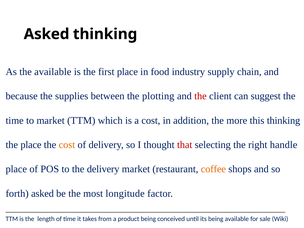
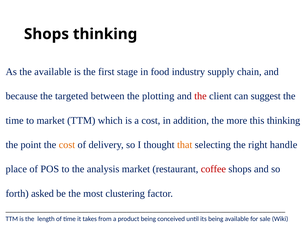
Asked at (47, 34): Asked -> Shops
first place: place -> stage
supplies: supplies -> targeted
the place: place -> point
that colour: red -> orange
the delivery: delivery -> analysis
coffee colour: orange -> red
longitude: longitude -> clustering
